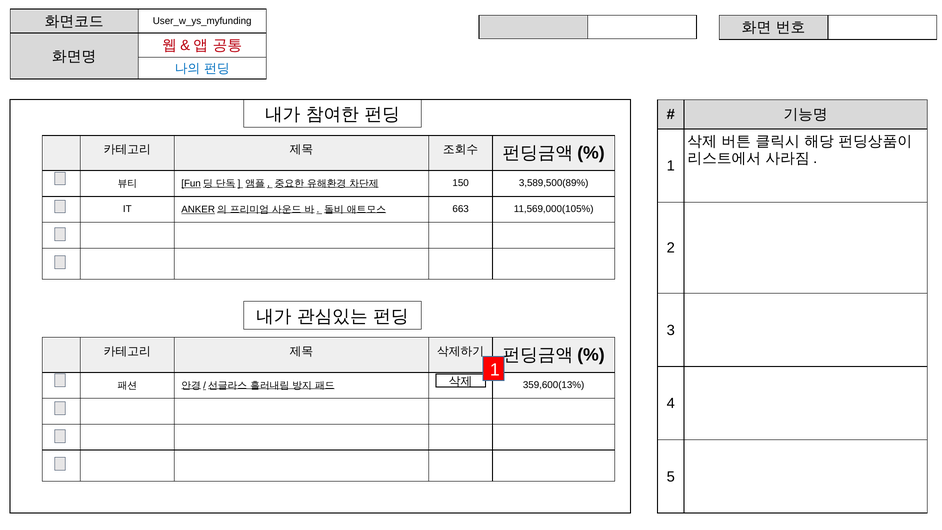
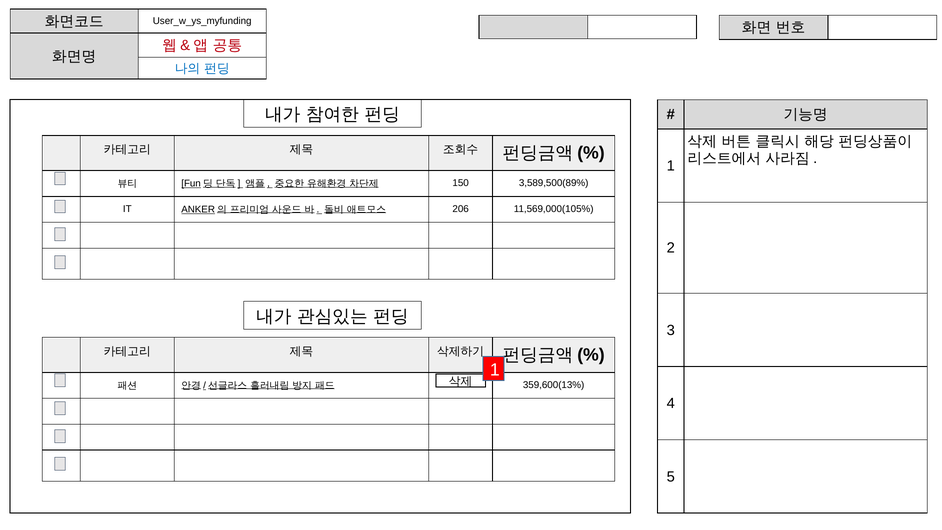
663: 663 -> 206
